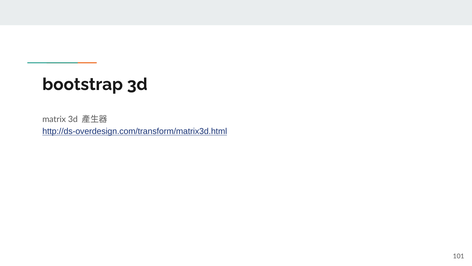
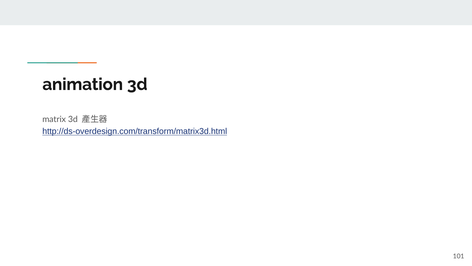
bootstrap: bootstrap -> animation
